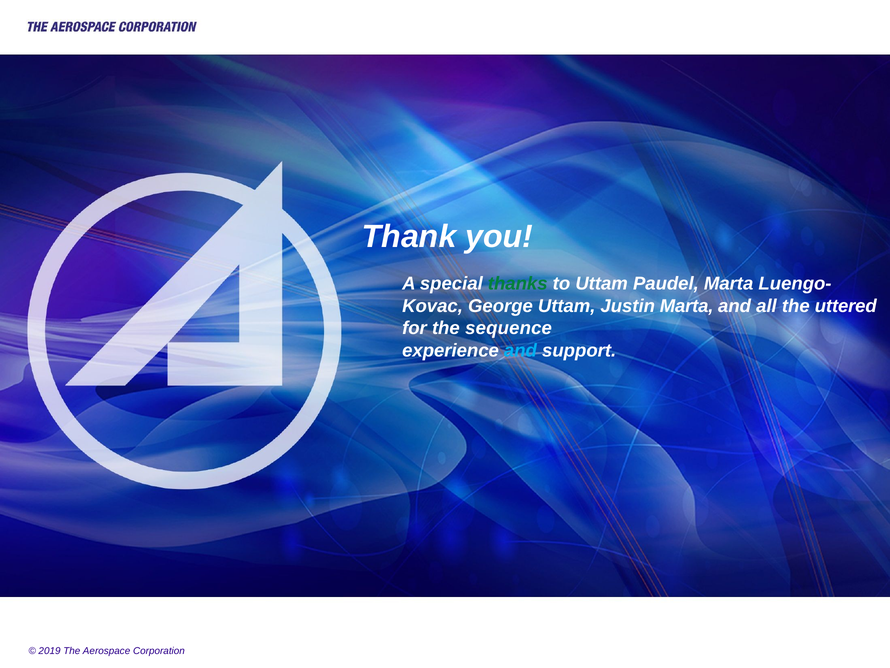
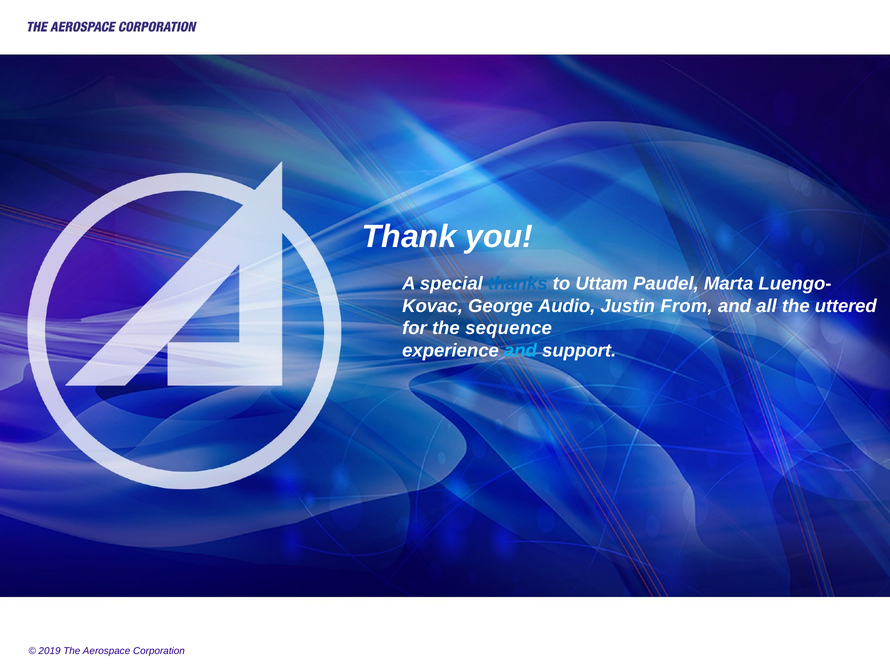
thanks colour: green -> blue
George Uttam: Uttam -> Audio
Justin Marta: Marta -> From
